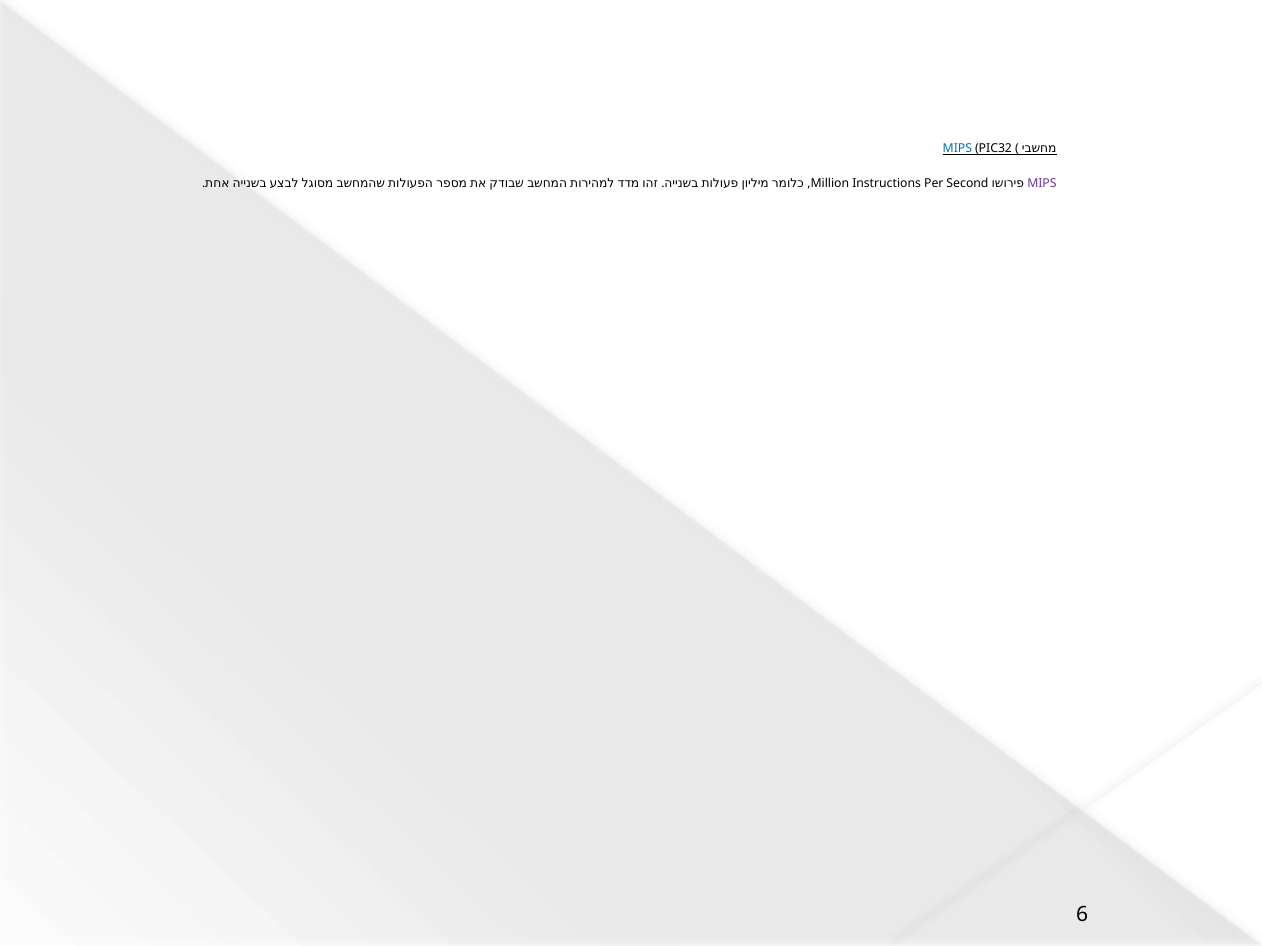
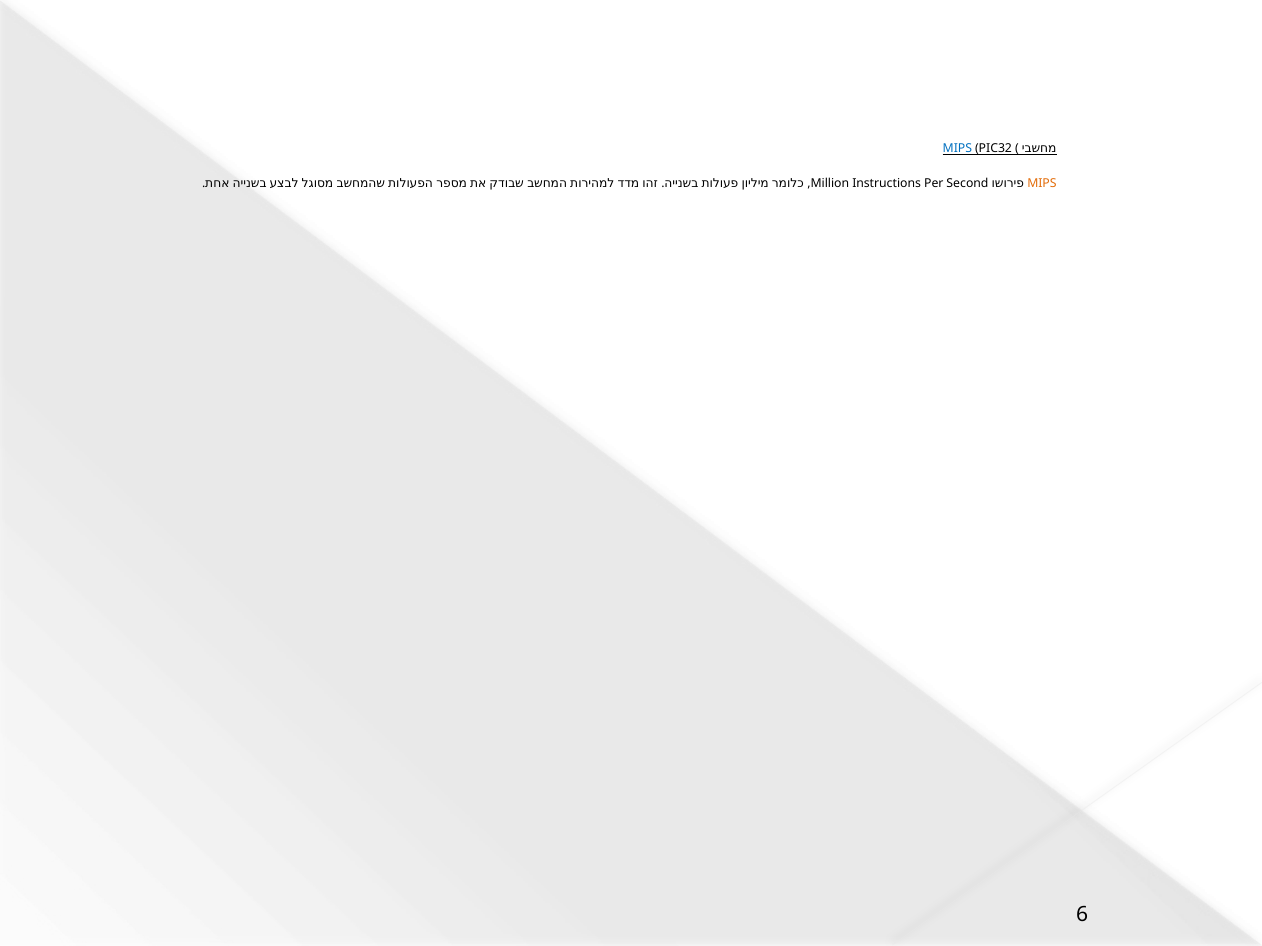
MIPS at (1042, 184) colour: purple -> orange
